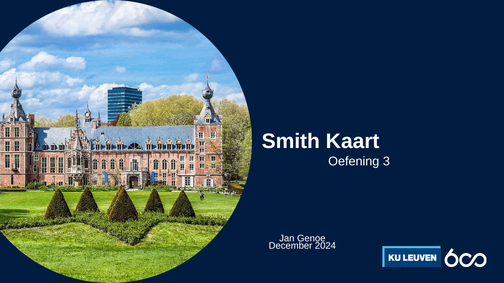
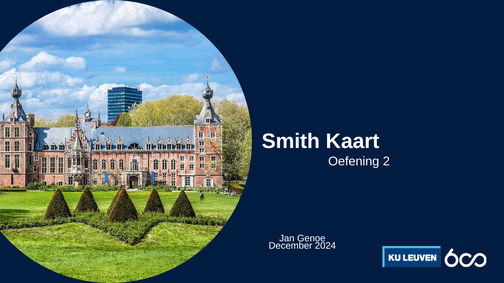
3: 3 -> 2
